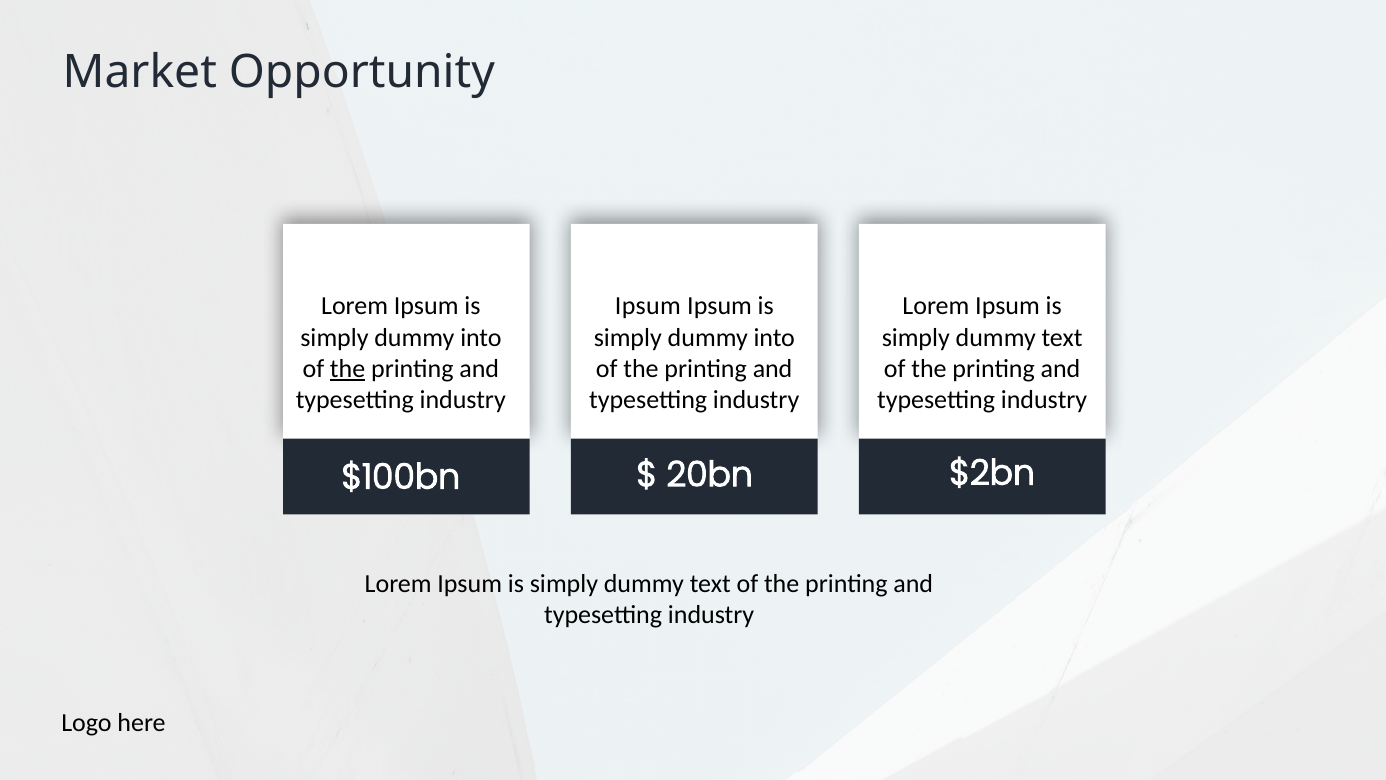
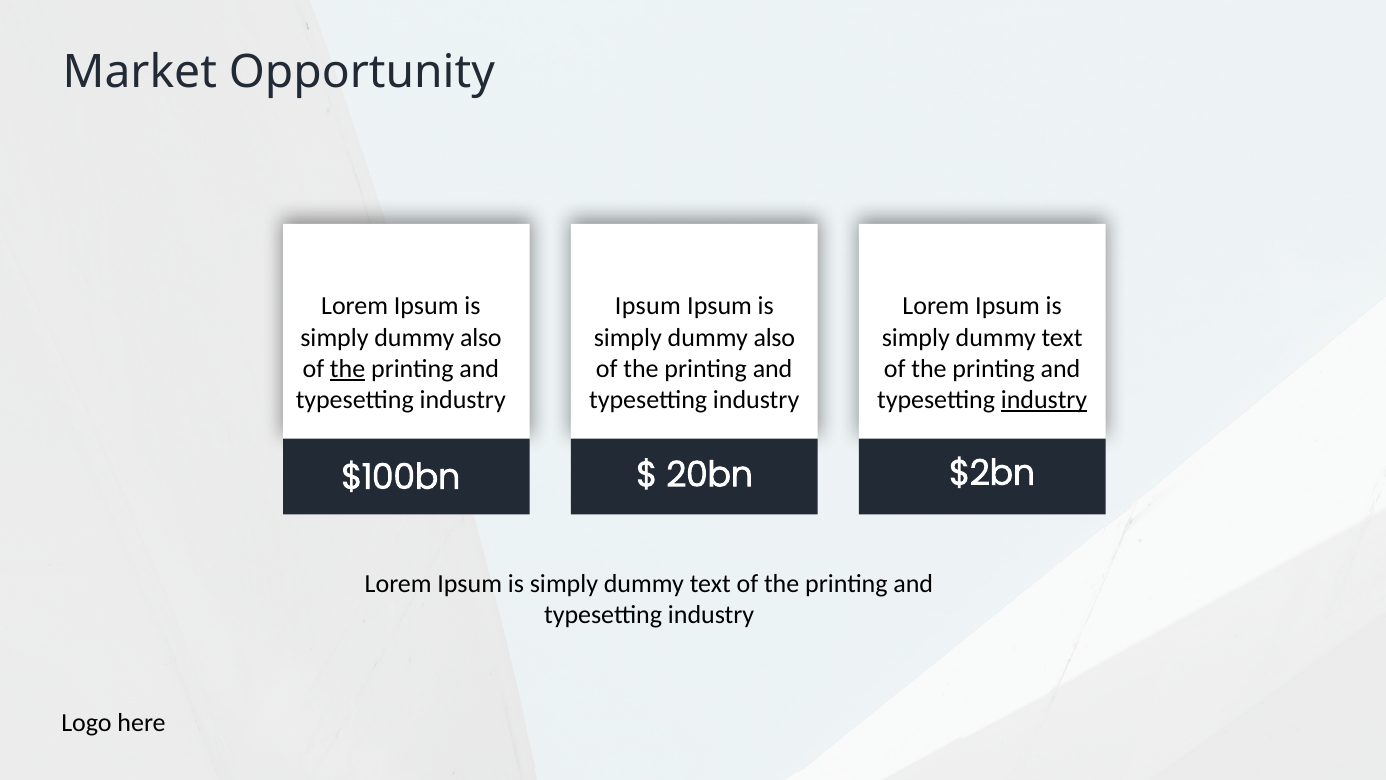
into at (481, 337): into -> also
into at (774, 337): into -> also
industry at (1044, 400) underline: none -> present
